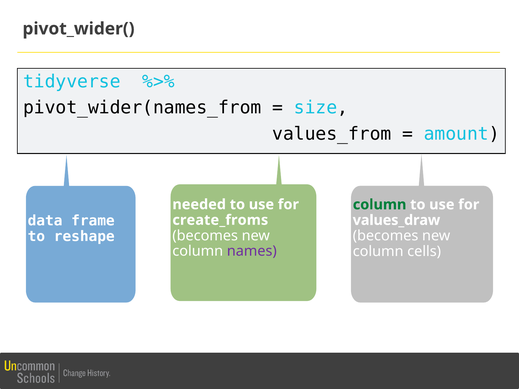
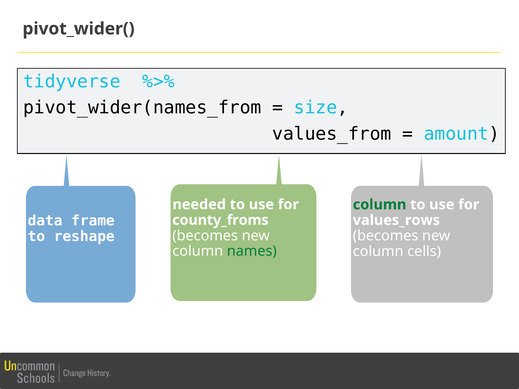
create_froms: create_froms -> county_froms
values_draw: values_draw -> values_rows
names colour: purple -> green
